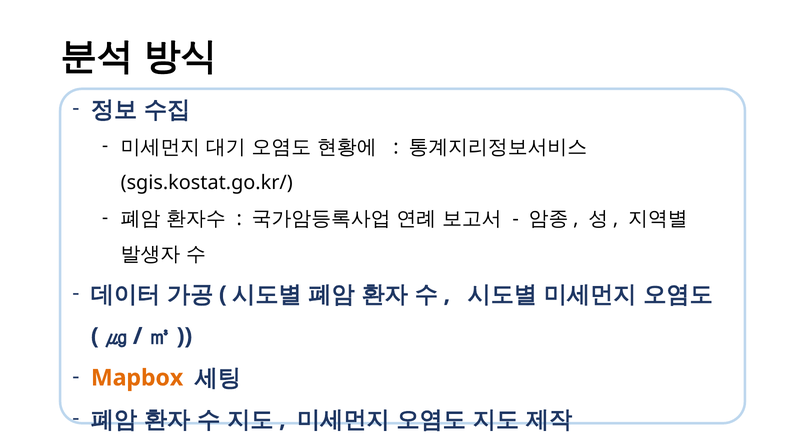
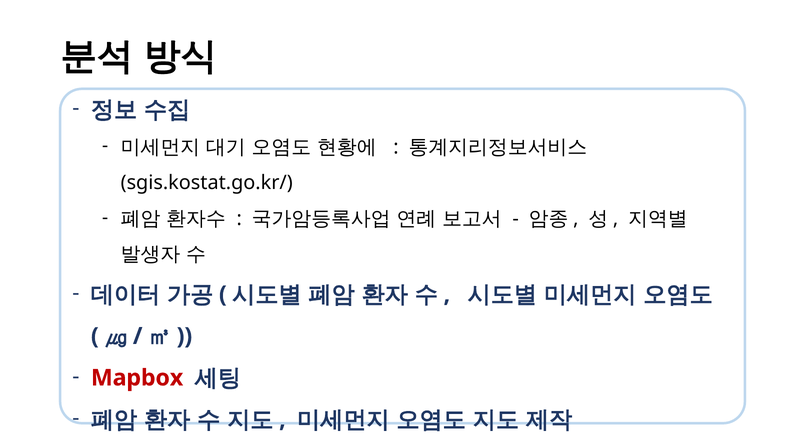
Mapbox colour: orange -> red
